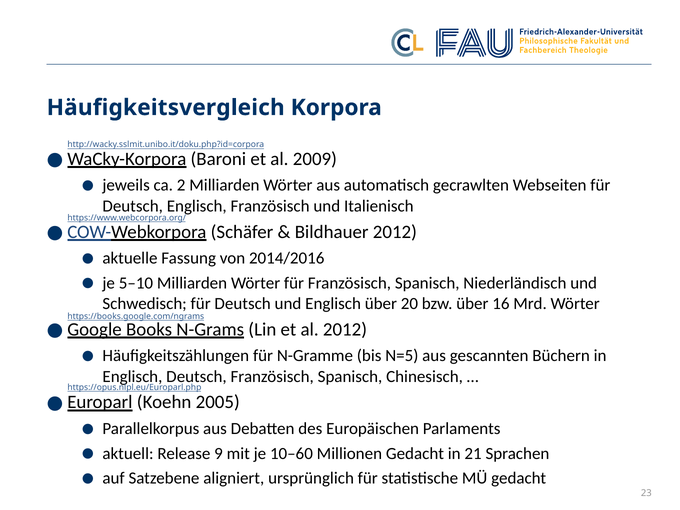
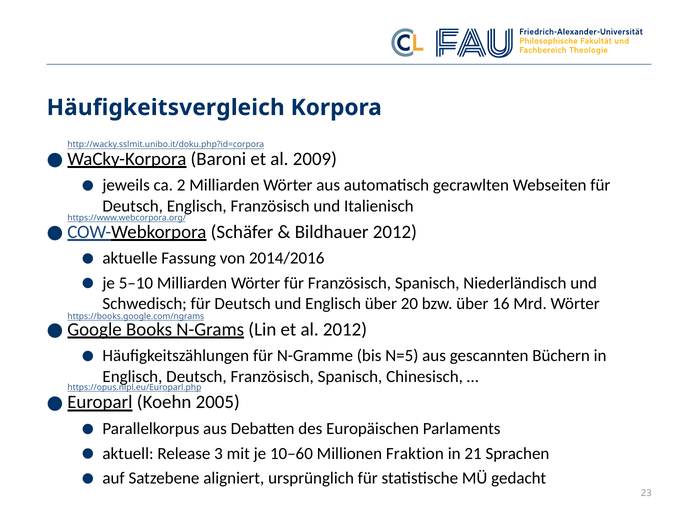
9: 9 -> 3
Millionen Gedacht: Gedacht -> Fraktion
